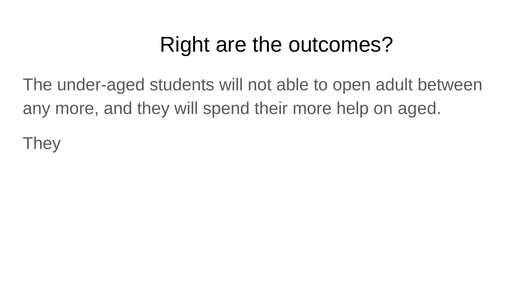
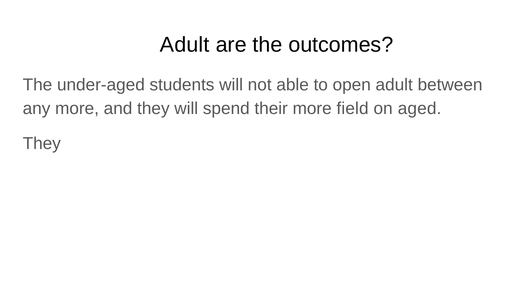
Right at (185, 45): Right -> Adult
help: help -> field
